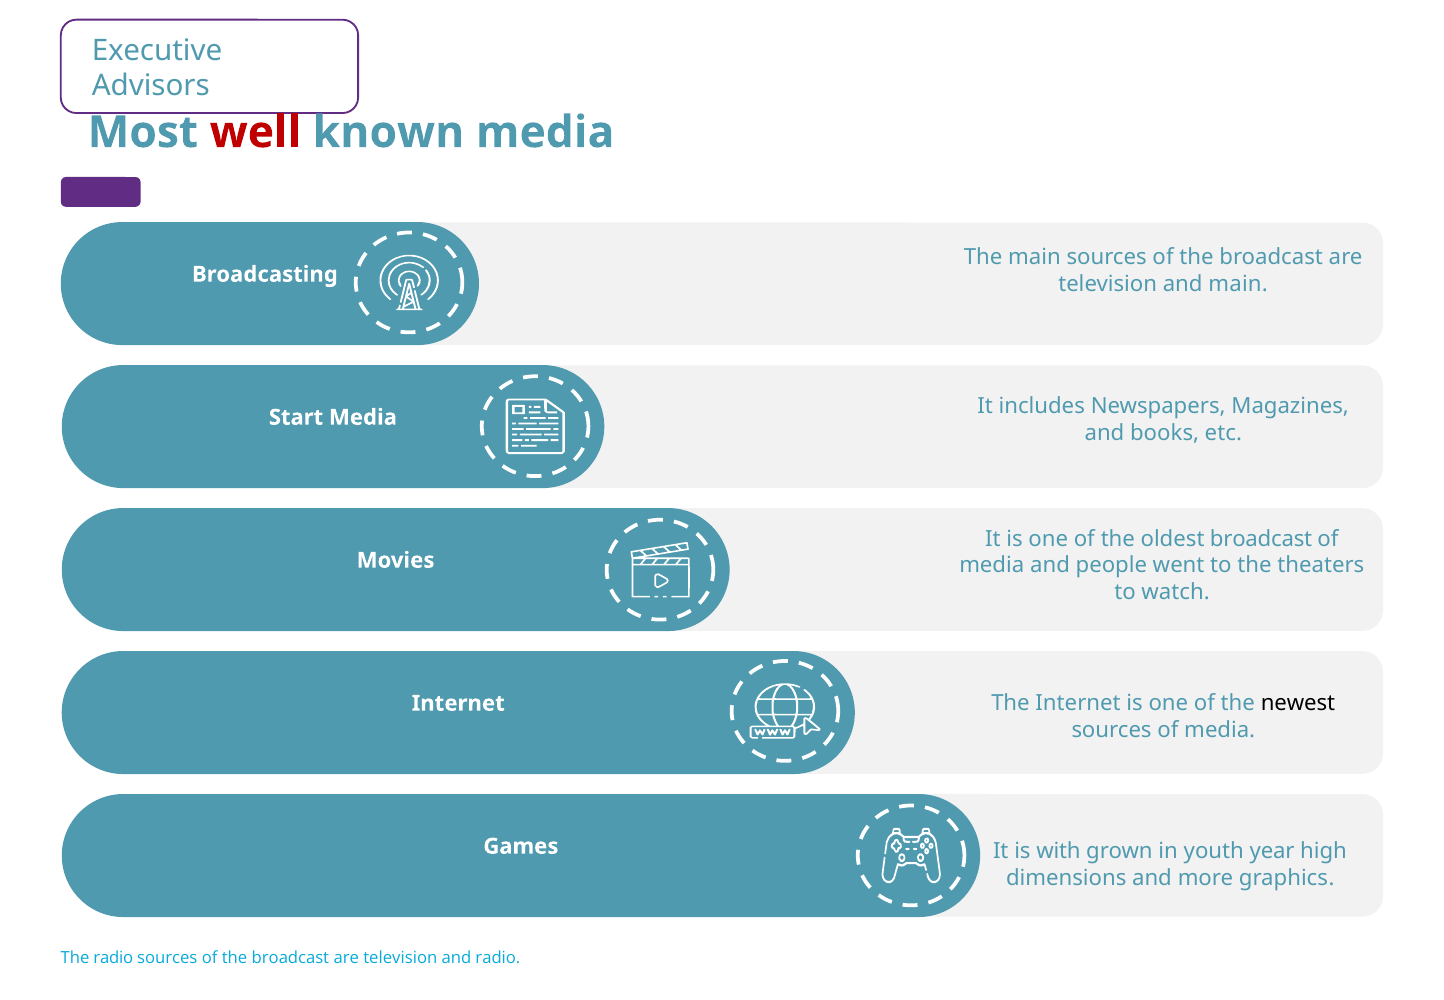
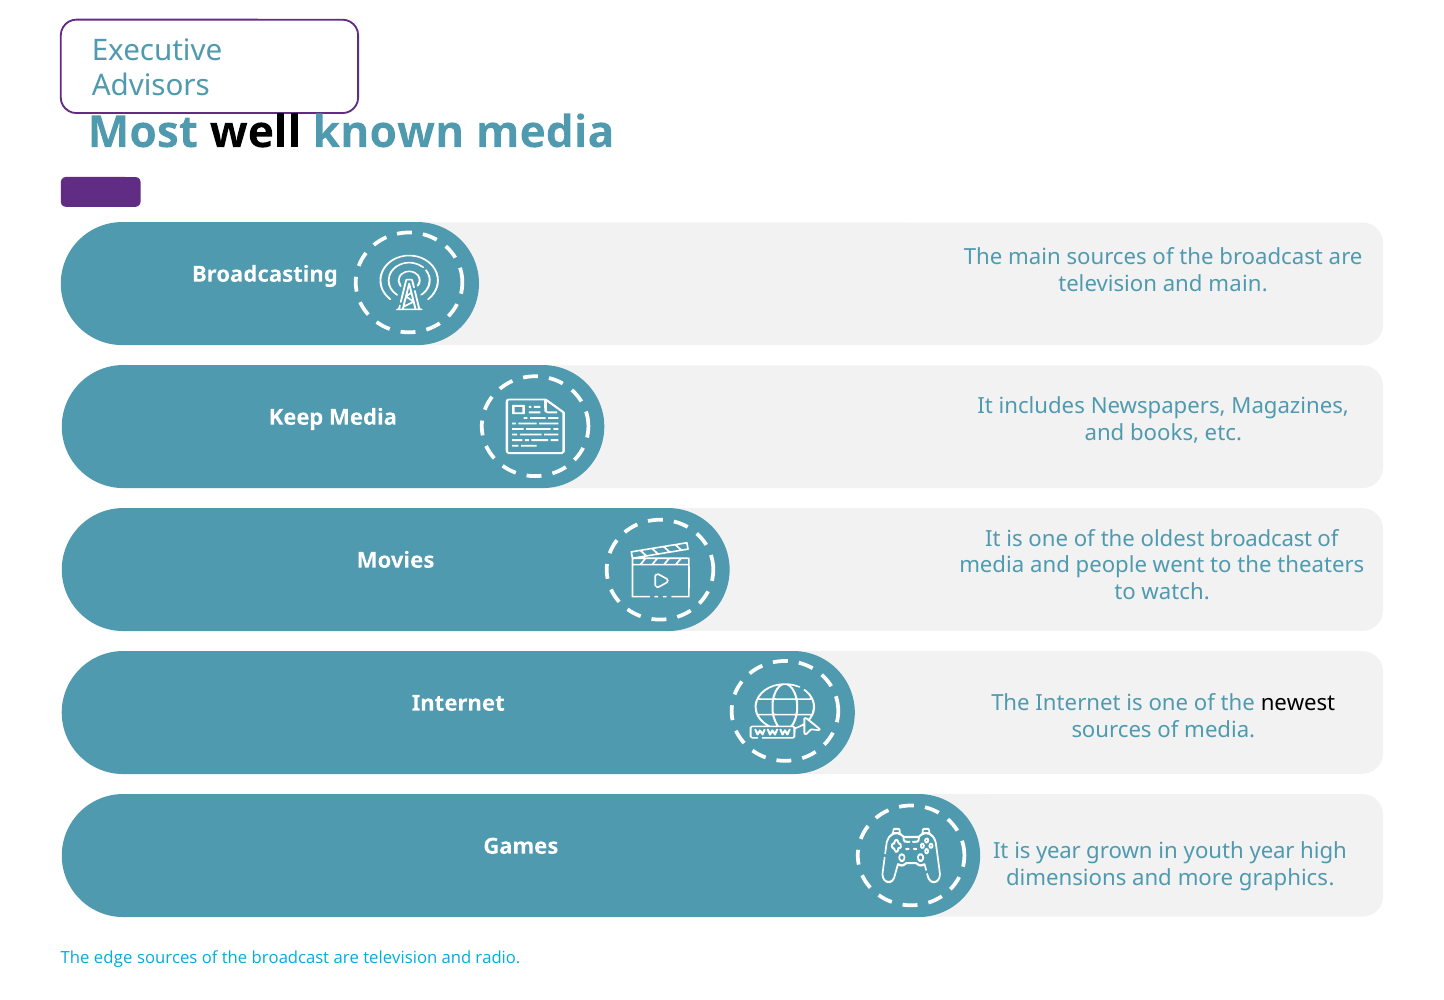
well colour: red -> black
Start: Start -> Keep
is with: with -> year
The radio: radio -> edge
